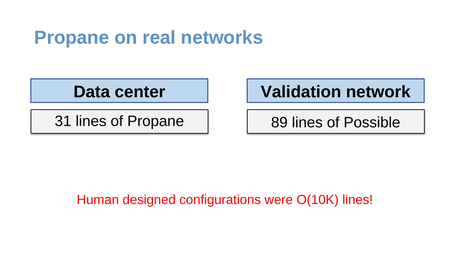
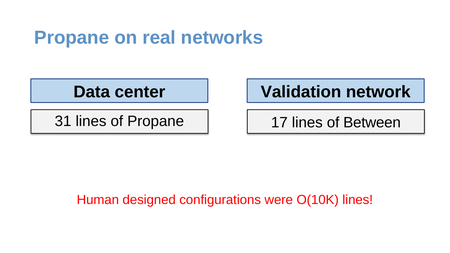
89: 89 -> 17
Possible: Possible -> Between
